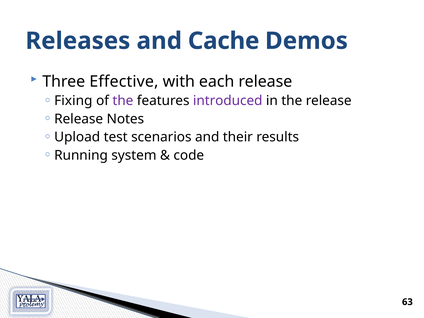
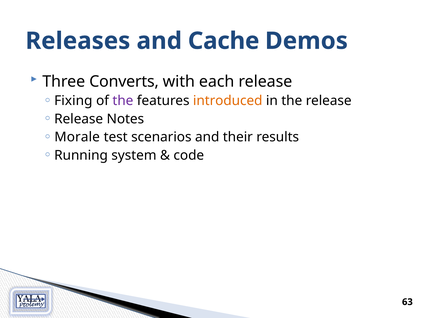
Effective: Effective -> Converts
introduced colour: purple -> orange
Upload: Upload -> Morale
